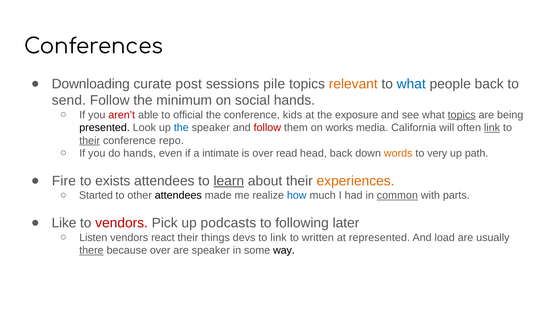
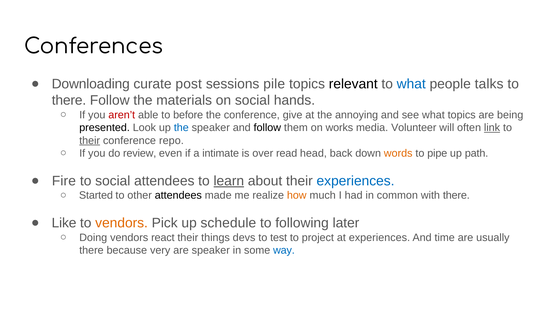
relevant colour: orange -> black
people back: back -> talks
send at (69, 101): send -> there
minimum: minimum -> materials
official: official -> before
kids: kids -> give
exposure: exposure -> annoying
topics at (462, 115) underline: present -> none
follow at (267, 128) colour: red -> black
California: California -> Volunteer
do hands: hands -> review
very: very -> pipe
to exists: exists -> social
experiences at (356, 181) colour: orange -> blue
how colour: blue -> orange
common underline: present -> none
with parts: parts -> there
vendors at (122, 223) colour: red -> orange
podcasts: podcasts -> schedule
Listen: Listen -> Doing
to link: link -> test
written: written -> project
at represented: represented -> experiences
load: load -> time
there at (91, 251) underline: present -> none
because over: over -> very
way colour: black -> blue
